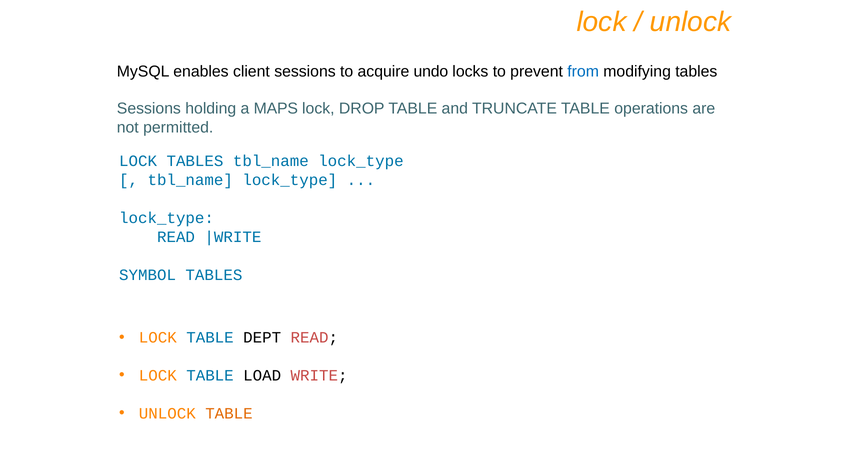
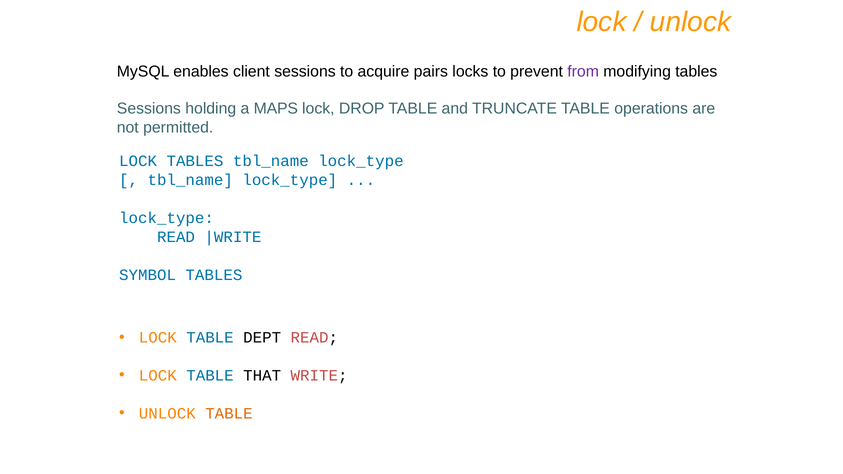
undo: undo -> pairs
from colour: blue -> purple
LOAD: LOAD -> THAT
